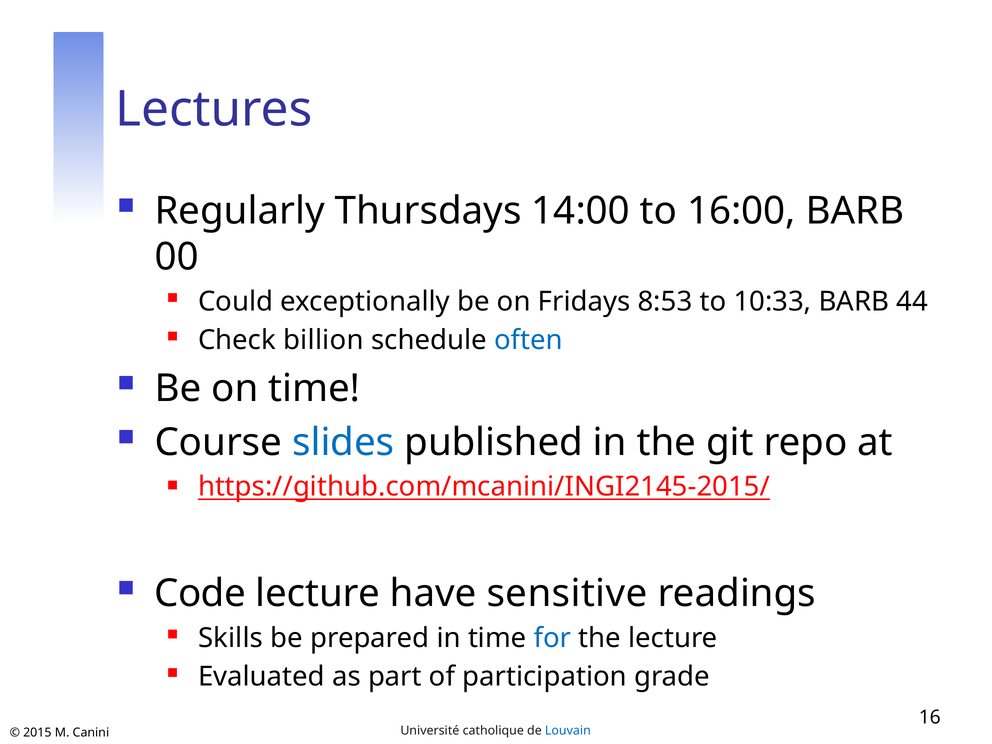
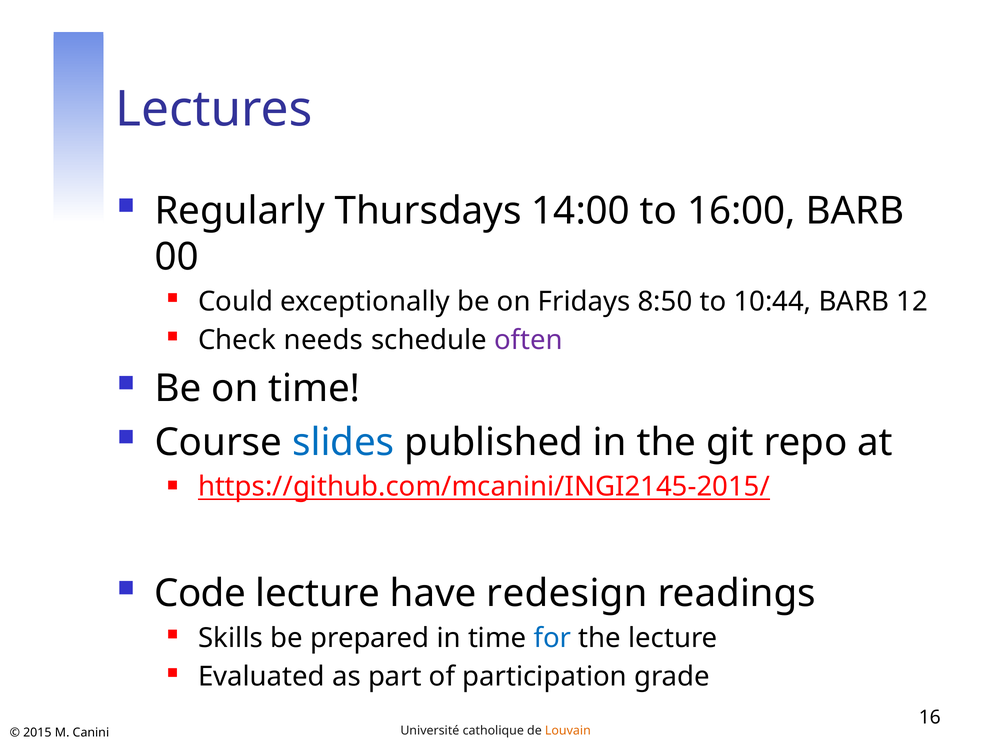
8:53: 8:53 -> 8:50
10:33: 10:33 -> 10:44
44: 44 -> 12
billion: billion -> needs
often colour: blue -> purple
sensitive: sensitive -> redesign
Louvain colour: blue -> orange
